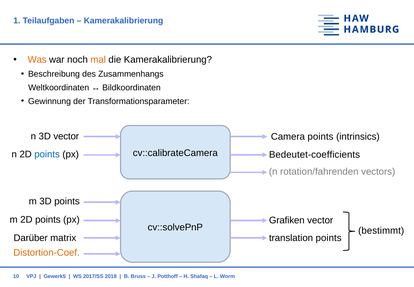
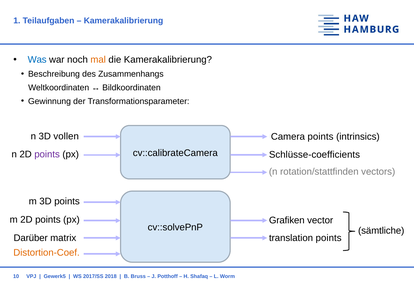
Was colour: orange -> blue
3D vector: vector -> vollen
points at (47, 154) colour: blue -> purple
Bedeutet-coefficients: Bedeutet-coefficients -> Schlüsse-coefficients
rotation/fahrenden: rotation/fahrenden -> rotation/stattfinden
bestimmt: bestimmt -> sämtliche
